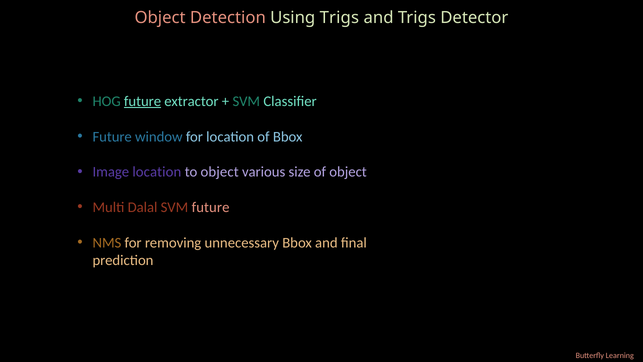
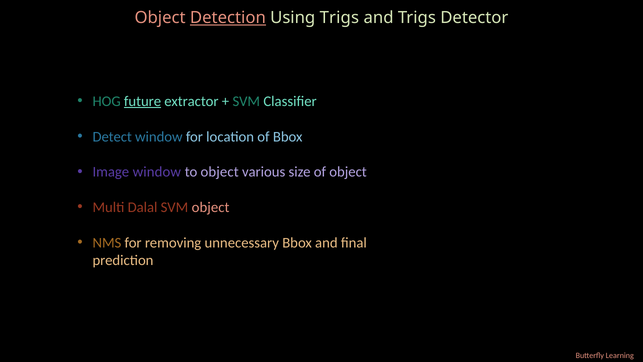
Detection underline: none -> present
Future at (112, 137): Future -> Detect
Image location: location -> window
SVM future: future -> object
